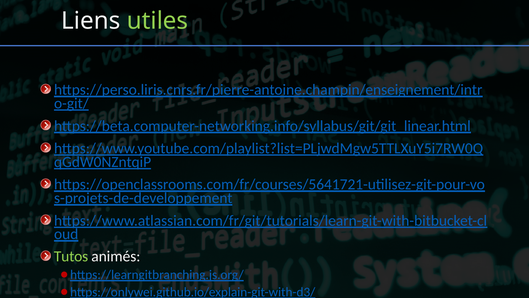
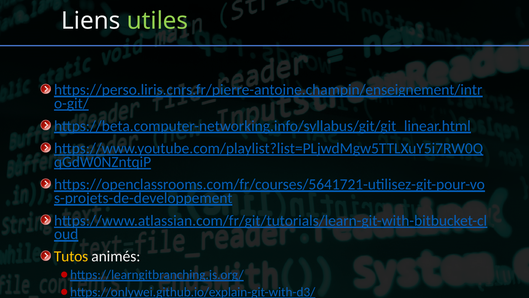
Tutos colour: light green -> yellow
